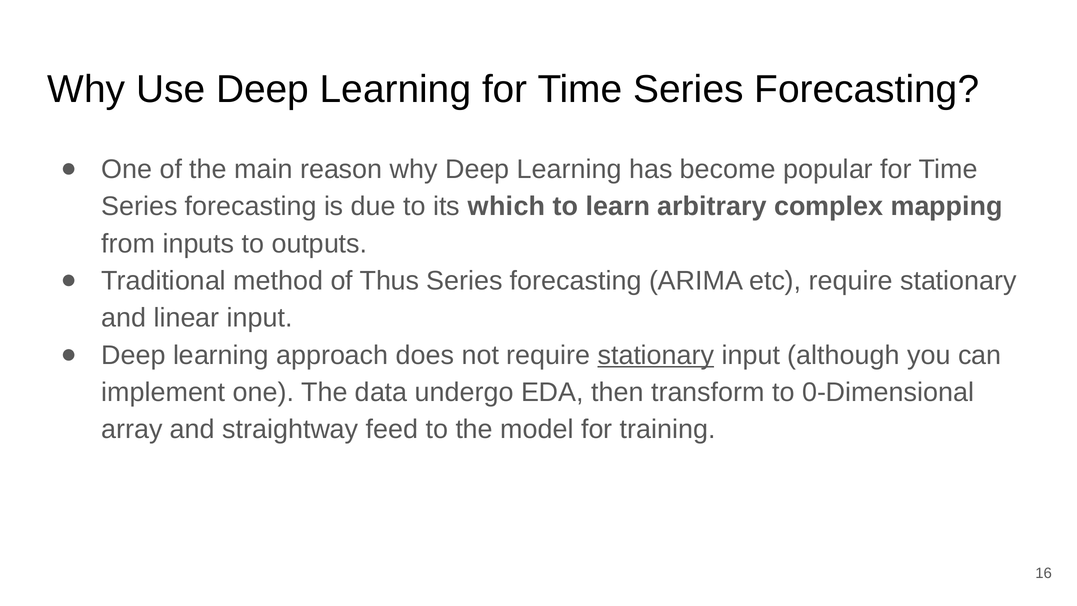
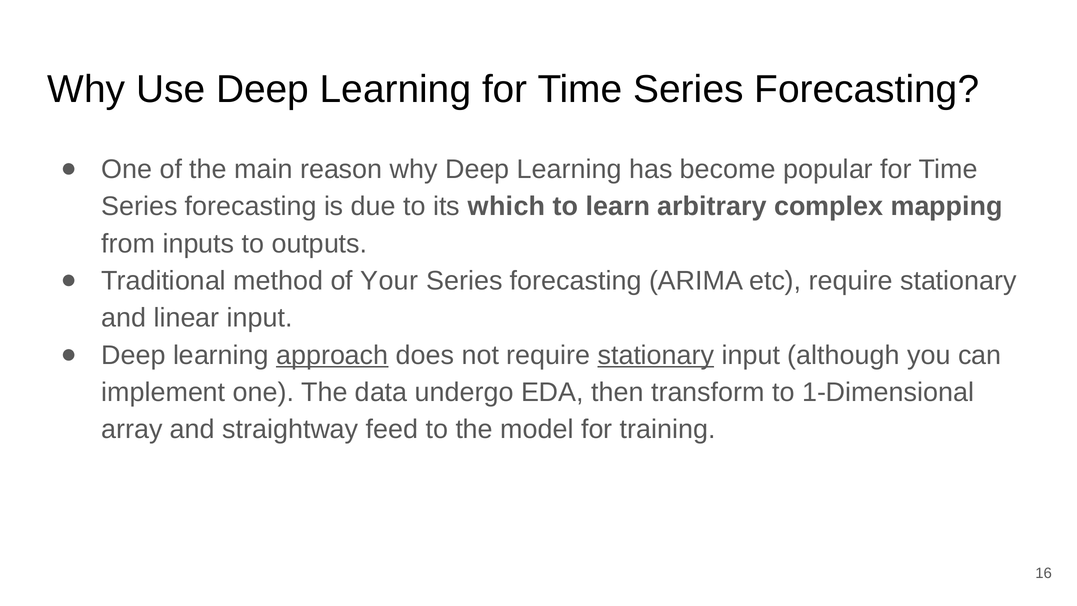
Thus: Thus -> Your
approach underline: none -> present
0-Dimensional: 0-Dimensional -> 1-Dimensional
